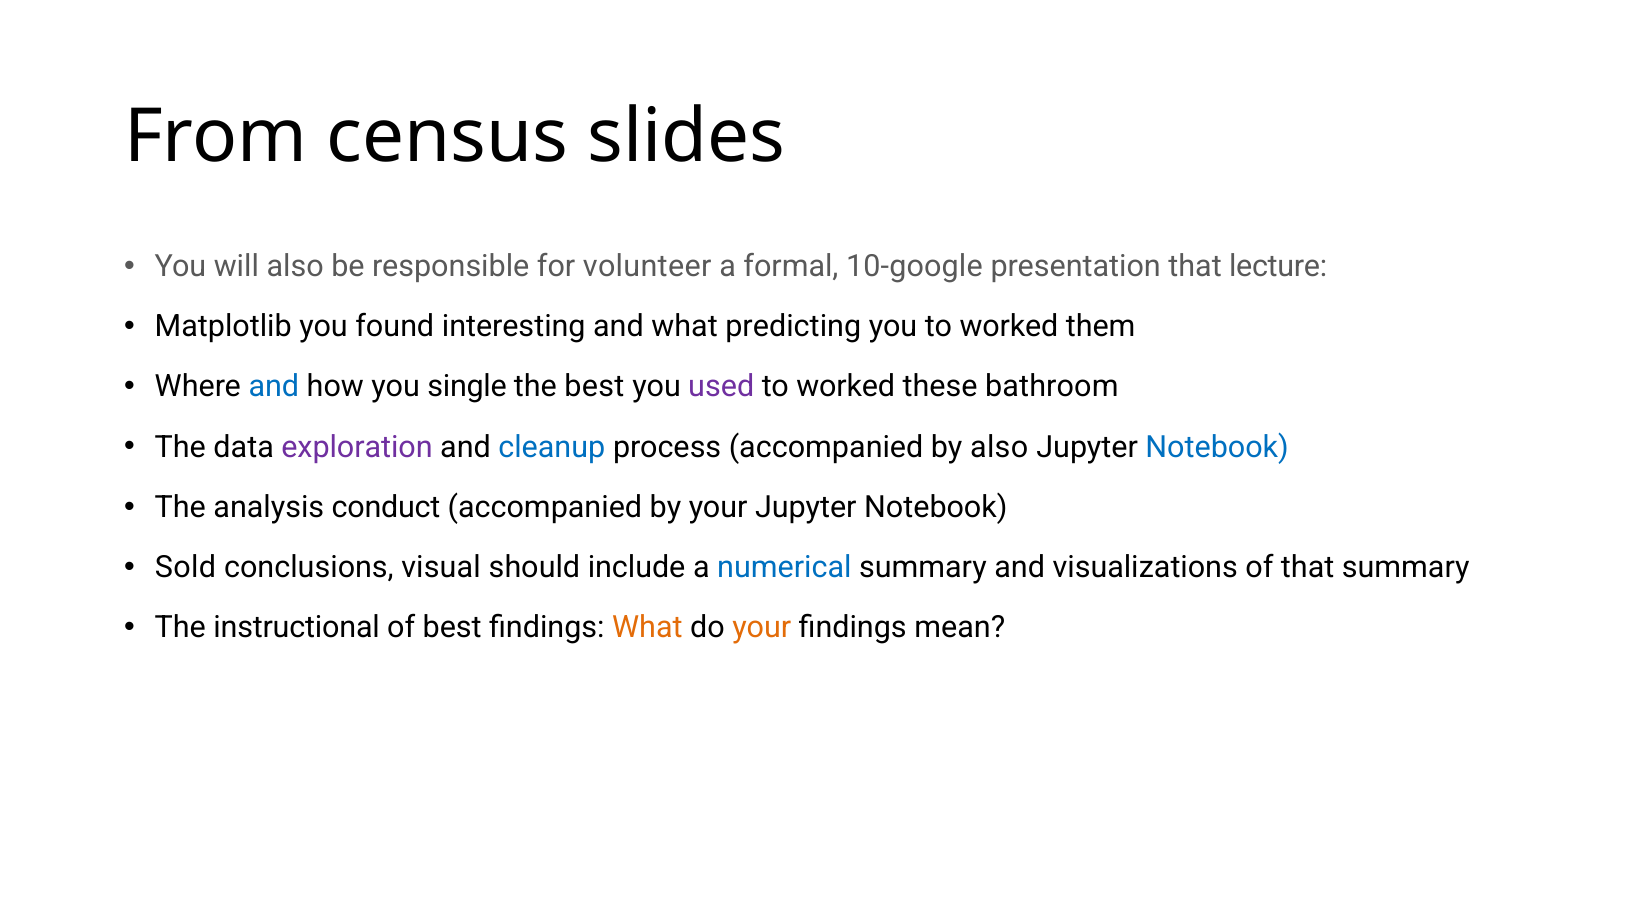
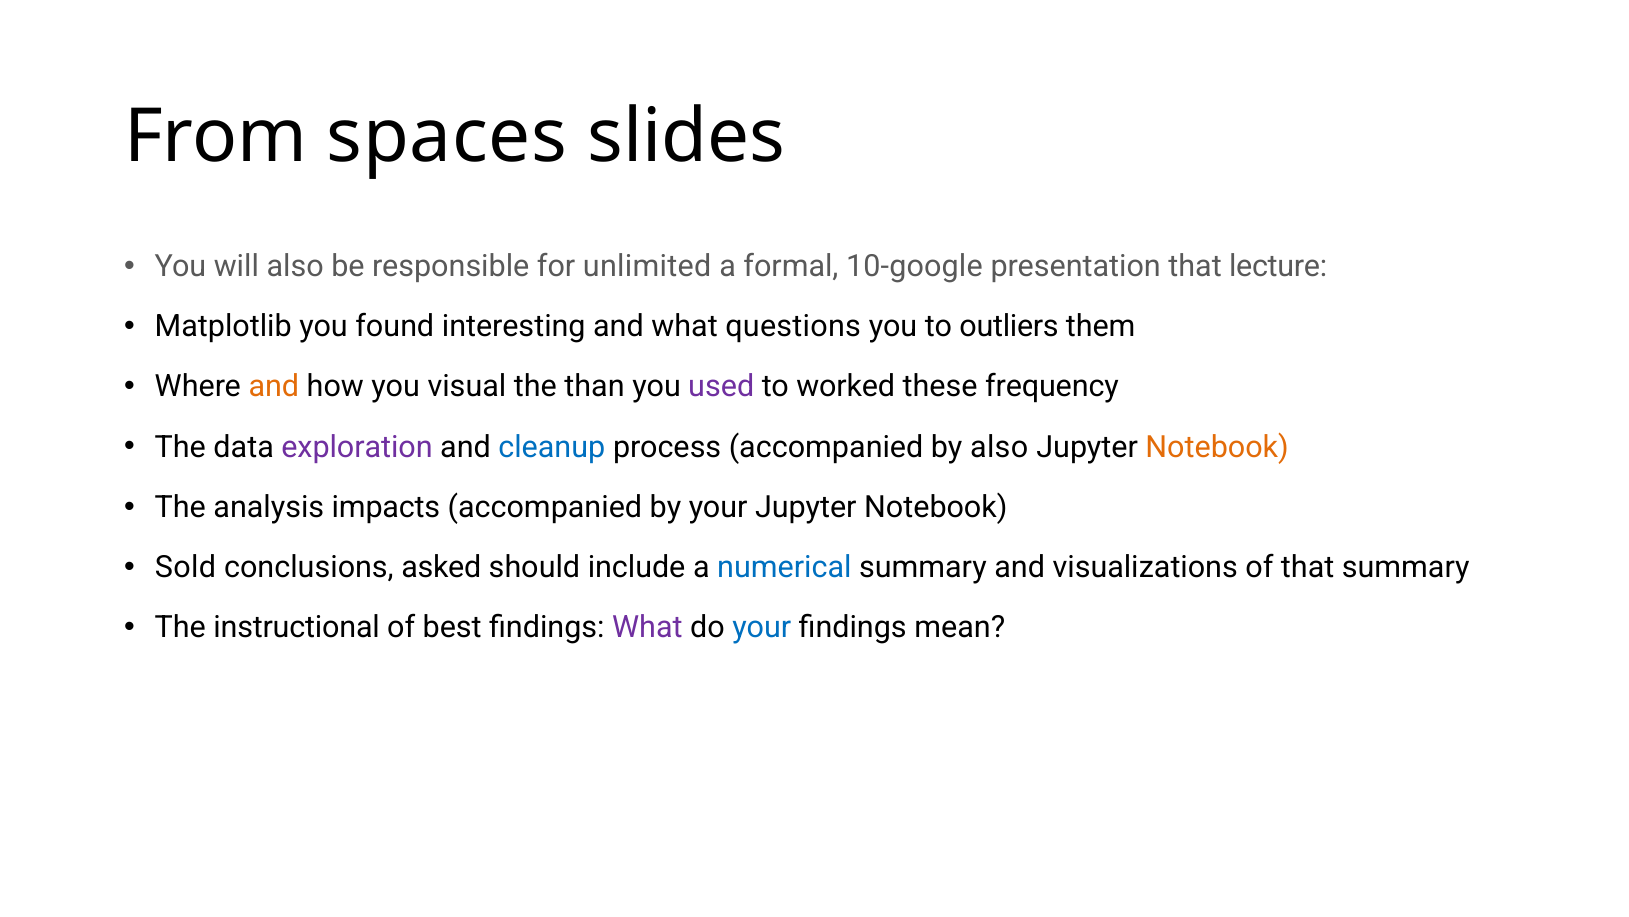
census: census -> spaces
volunteer: volunteer -> unlimited
predicting: predicting -> questions
you to worked: worked -> outliers
and at (274, 387) colour: blue -> orange
single: single -> visual
the best: best -> than
bathroom: bathroom -> frequency
Notebook at (1217, 447) colour: blue -> orange
conduct: conduct -> impacts
visual: visual -> asked
What at (647, 627) colour: orange -> purple
your at (762, 627) colour: orange -> blue
